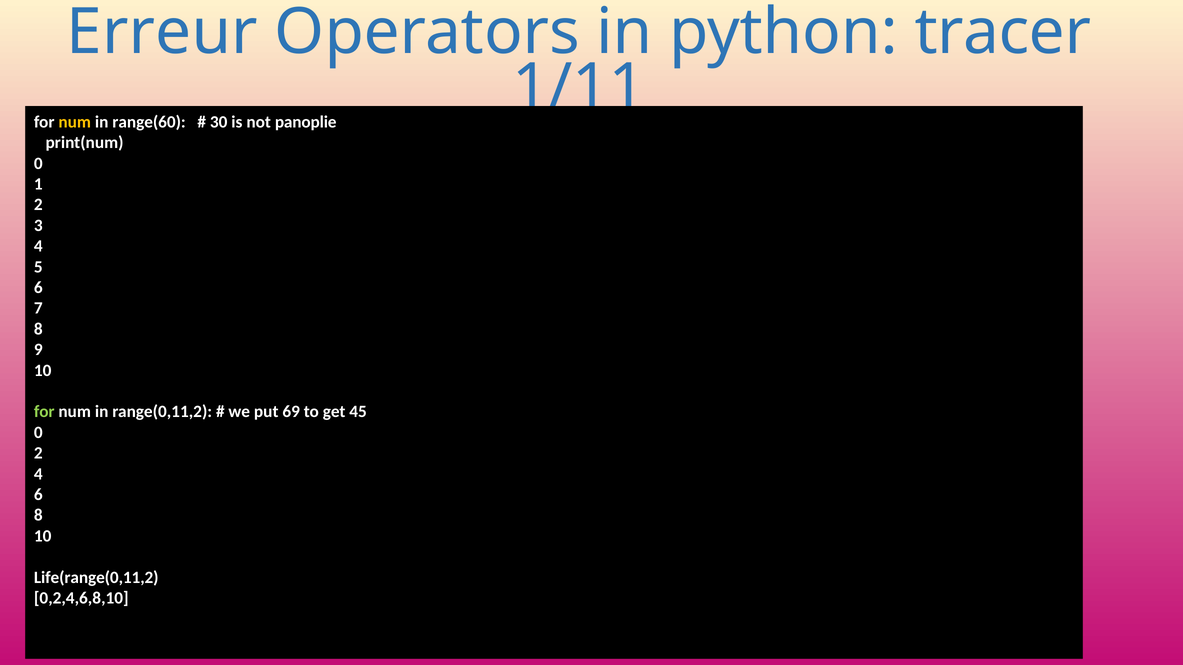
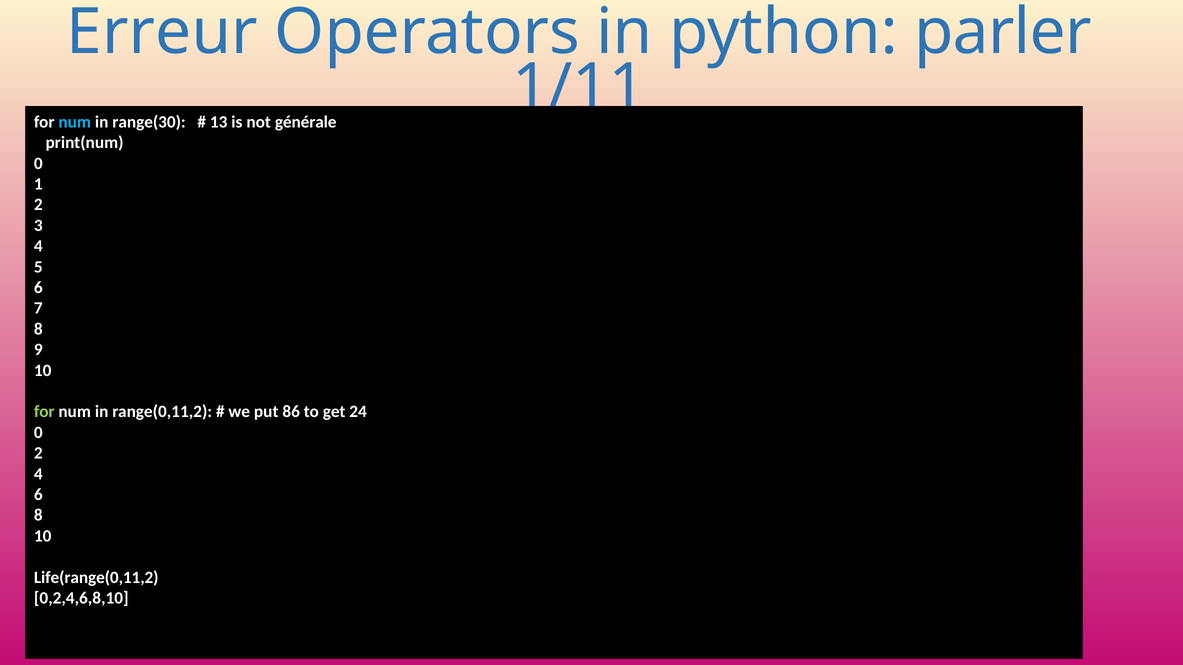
tracer: tracer -> parler
num at (75, 122) colour: yellow -> light blue
range(60: range(60 -> range(30
30: 30 -> 13
panoplie: panoplie -> générale
69: 69 -> 86
45: 45 -> 24
